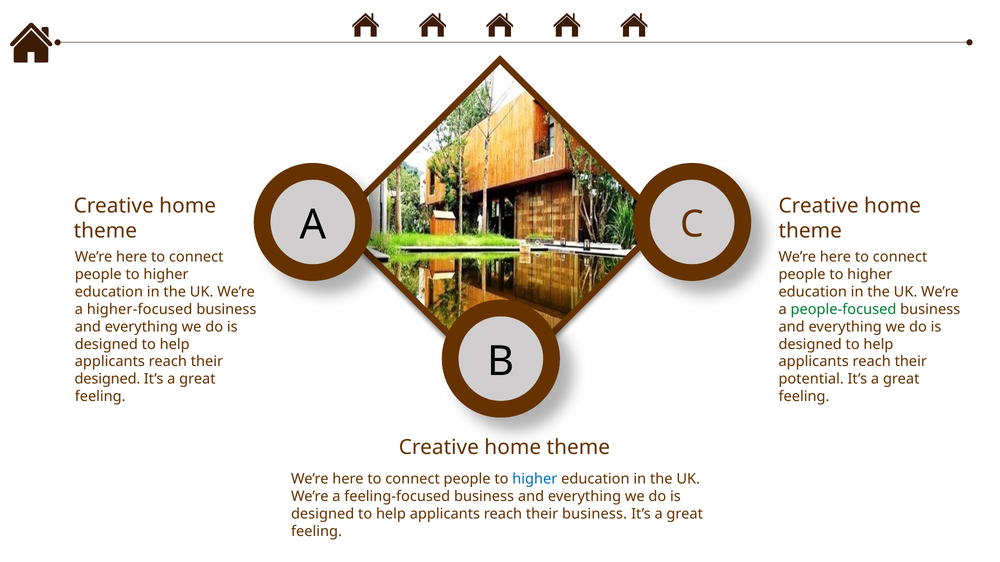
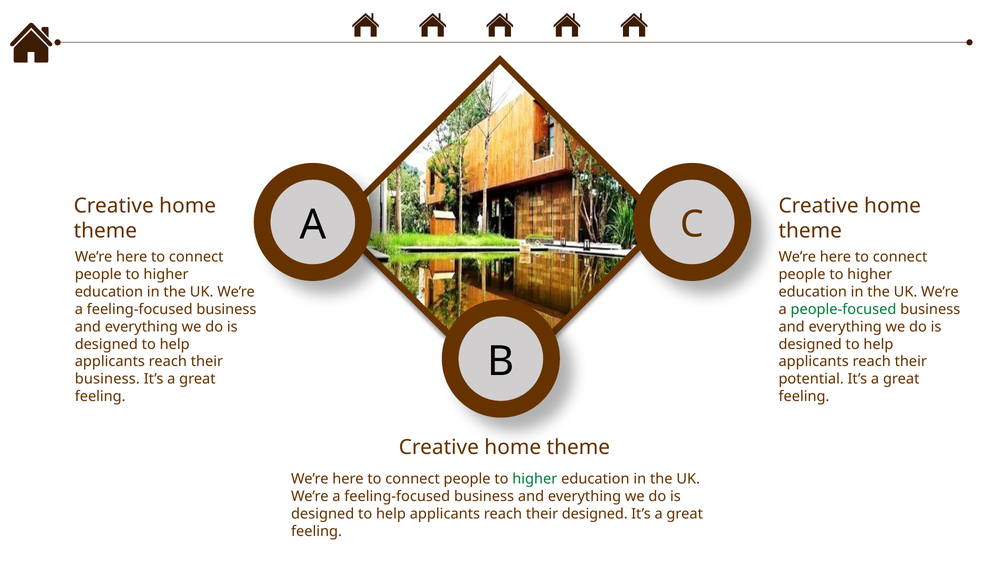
higher-focused at (140, 309): higher-focused -> feeling-focused
designed at (107, 380): designed -> business
higher at (535, 480) colour: blue -> green
their business: business -> designed
